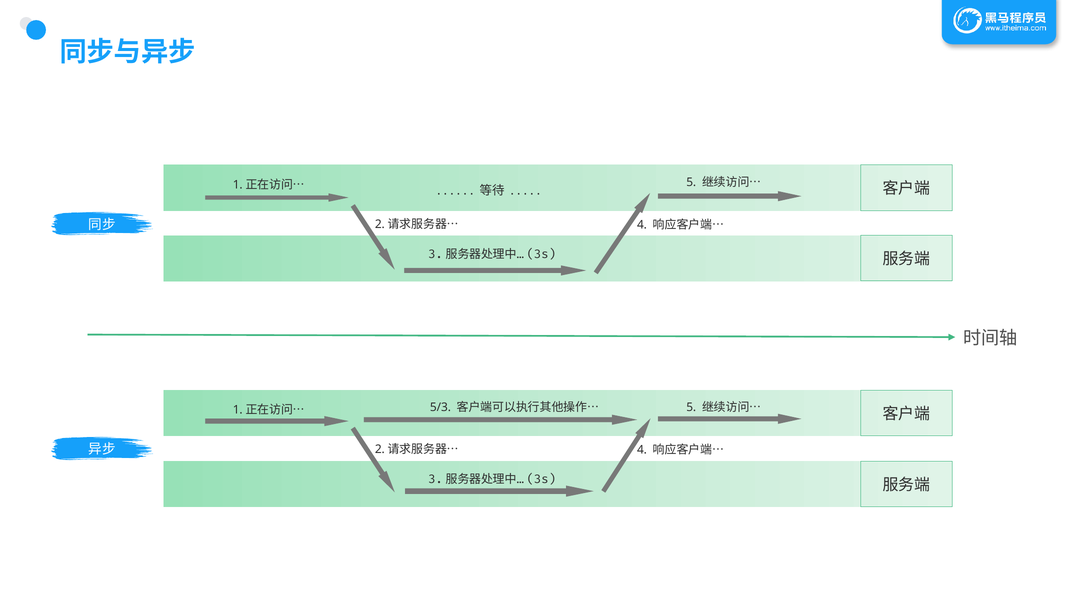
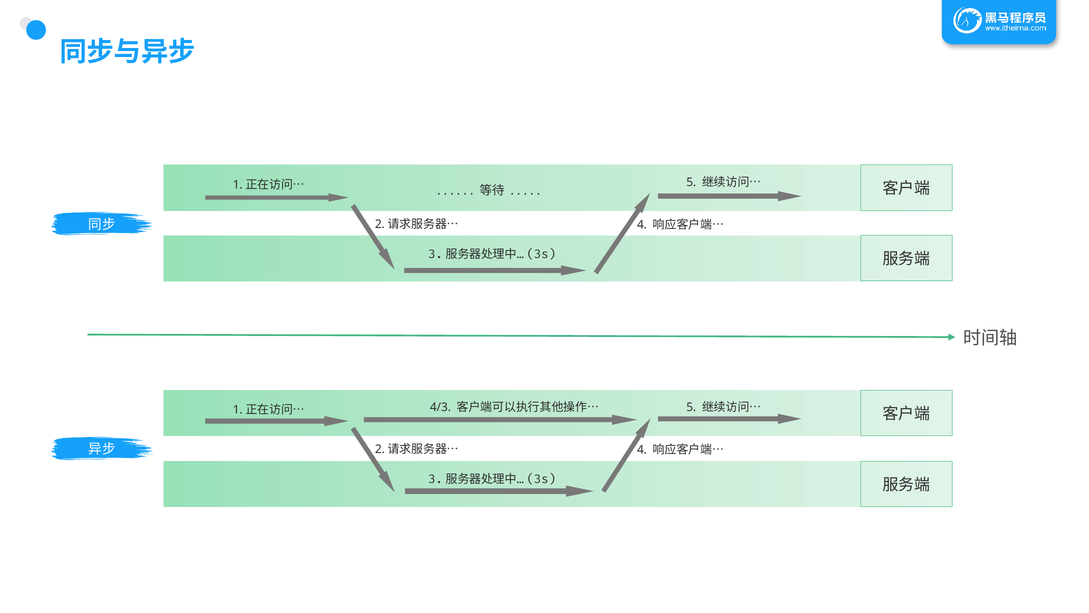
5/3: 5/3 -> 4/3
